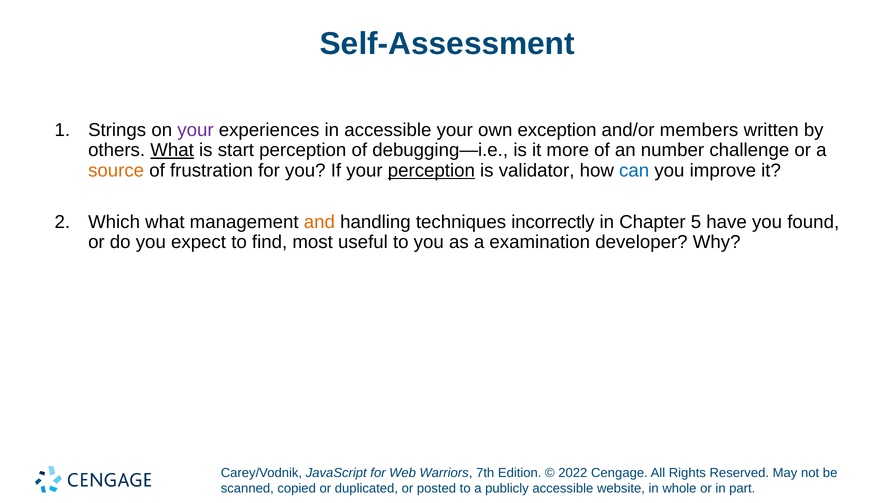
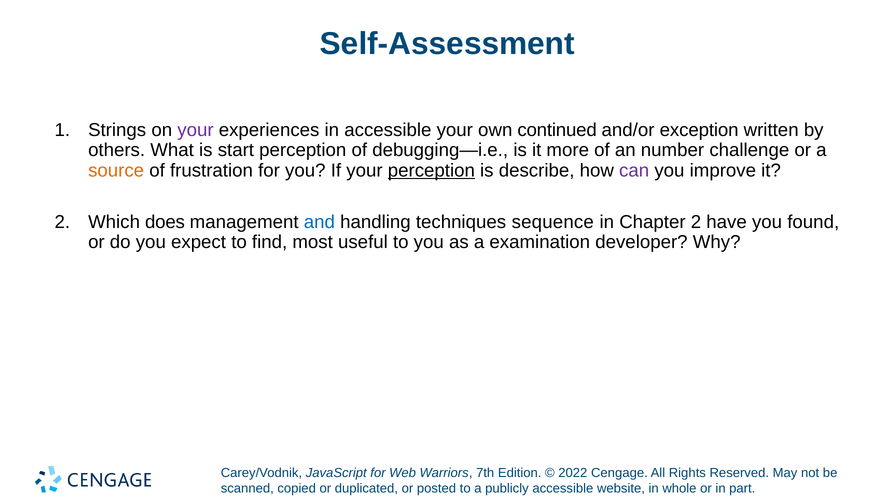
exception: exception -> continued
members: members -> exception
What at (172, 150) underline: present -> none
validator: validator -> describe
can colour: blue -> purple
Which what: what -> does
and colour: orange -> blue
incorrectly: incorrectly -> sequence
Chapter 5: 5 -> 2
